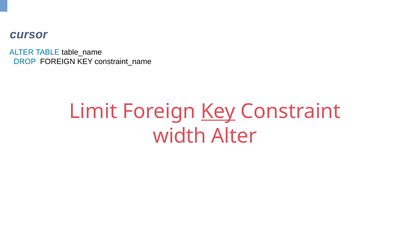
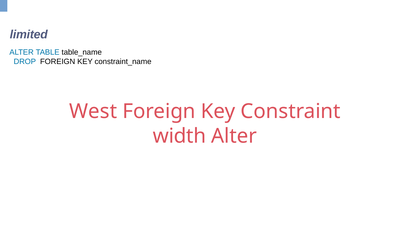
cursor: cursor -> limited
Limit: Limit -> West
Key at (218, 111) underline: present -> none
